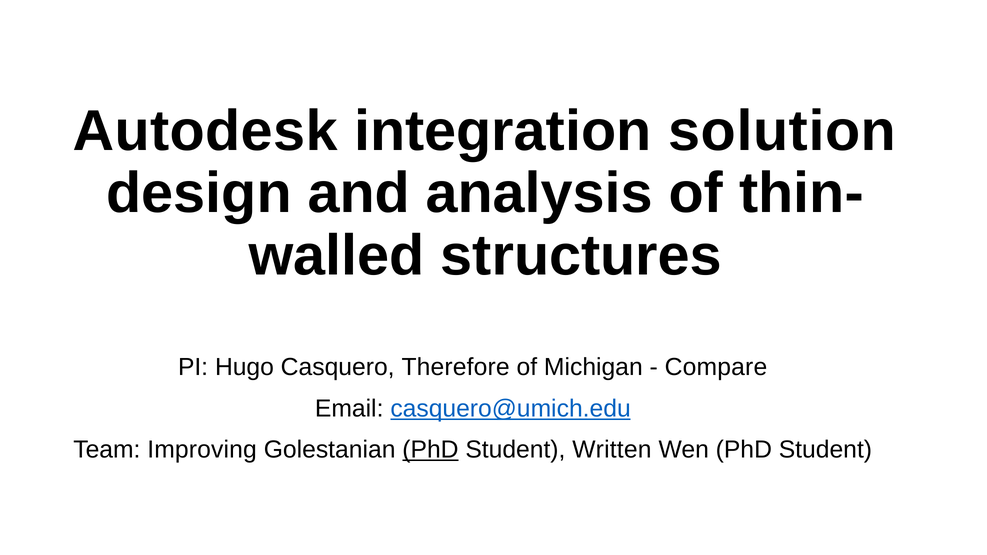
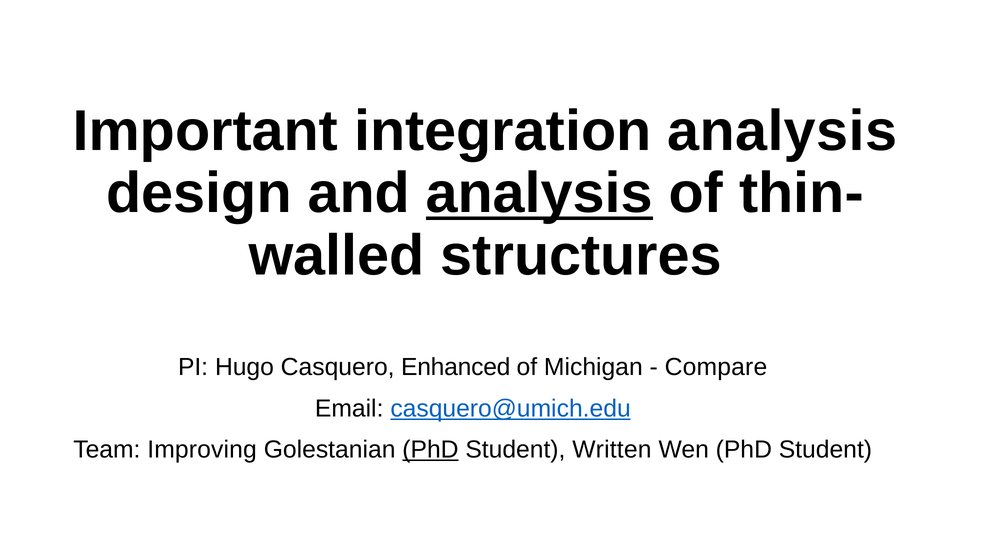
Autodesk: Autodesk -> Important
integration solution: solution -> analysis
analysis at (539, 193) underline: none -> present
Therefore: Therefore -> Enhanced
